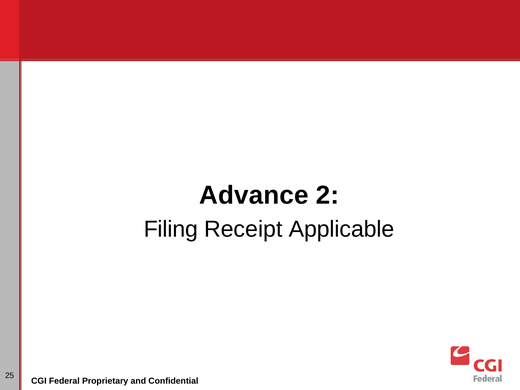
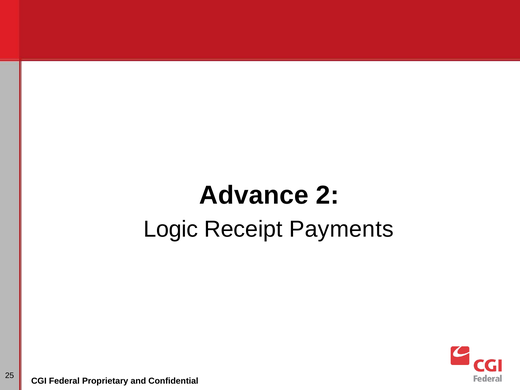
Filing: Filing -> Logic
Applicable: Applicable -> Payments
